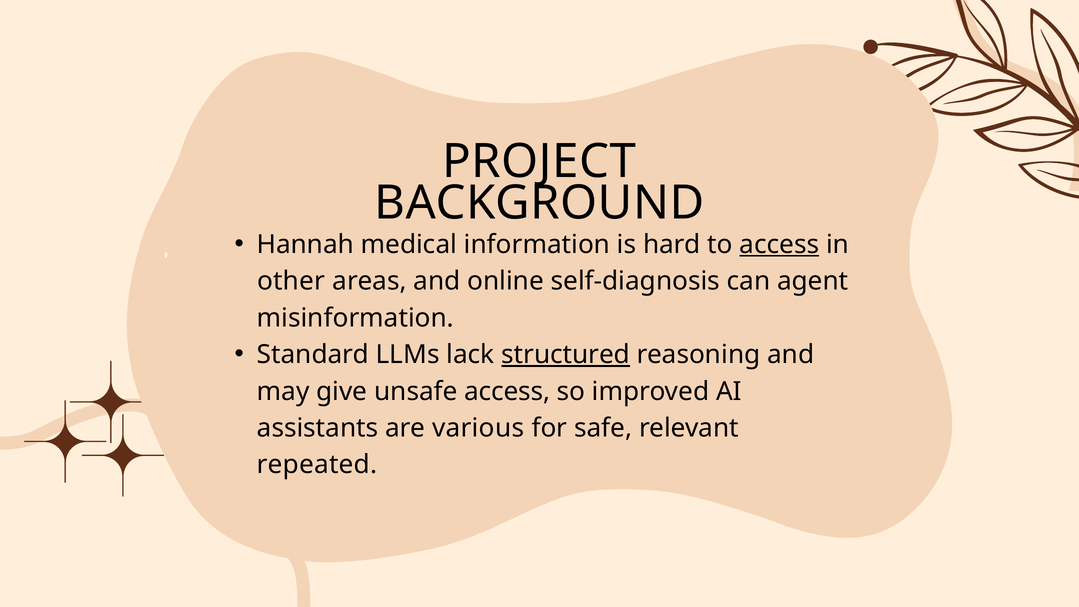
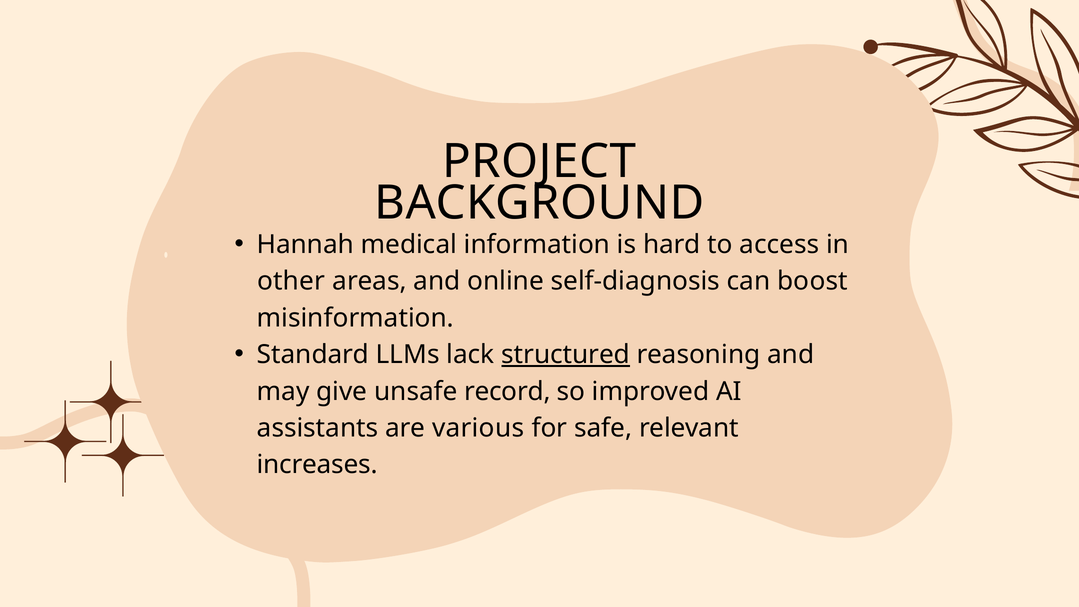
access at (779, 245) underline: present -> none
agent: agent -> boost
unsafe access: access -> record
repeated: repeated -> increases
